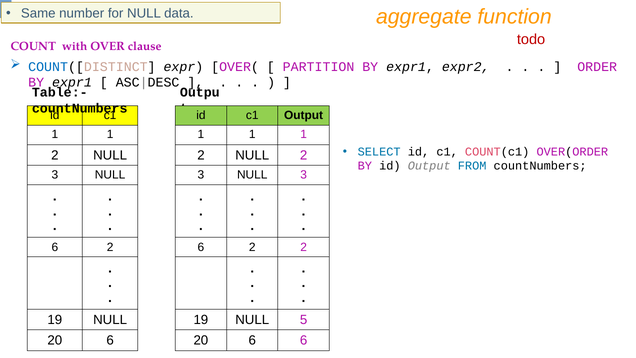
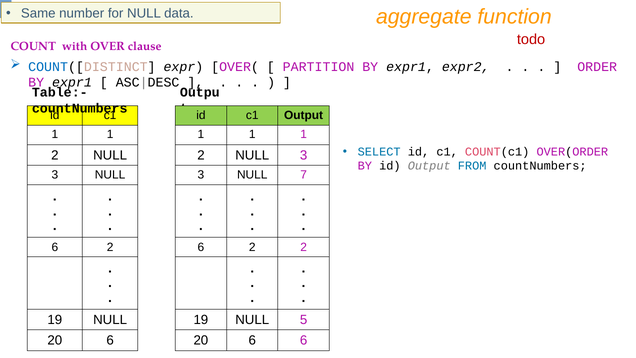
2 at (304, 155): 2 -> 3
3 NULL 3: 3 -> 7
